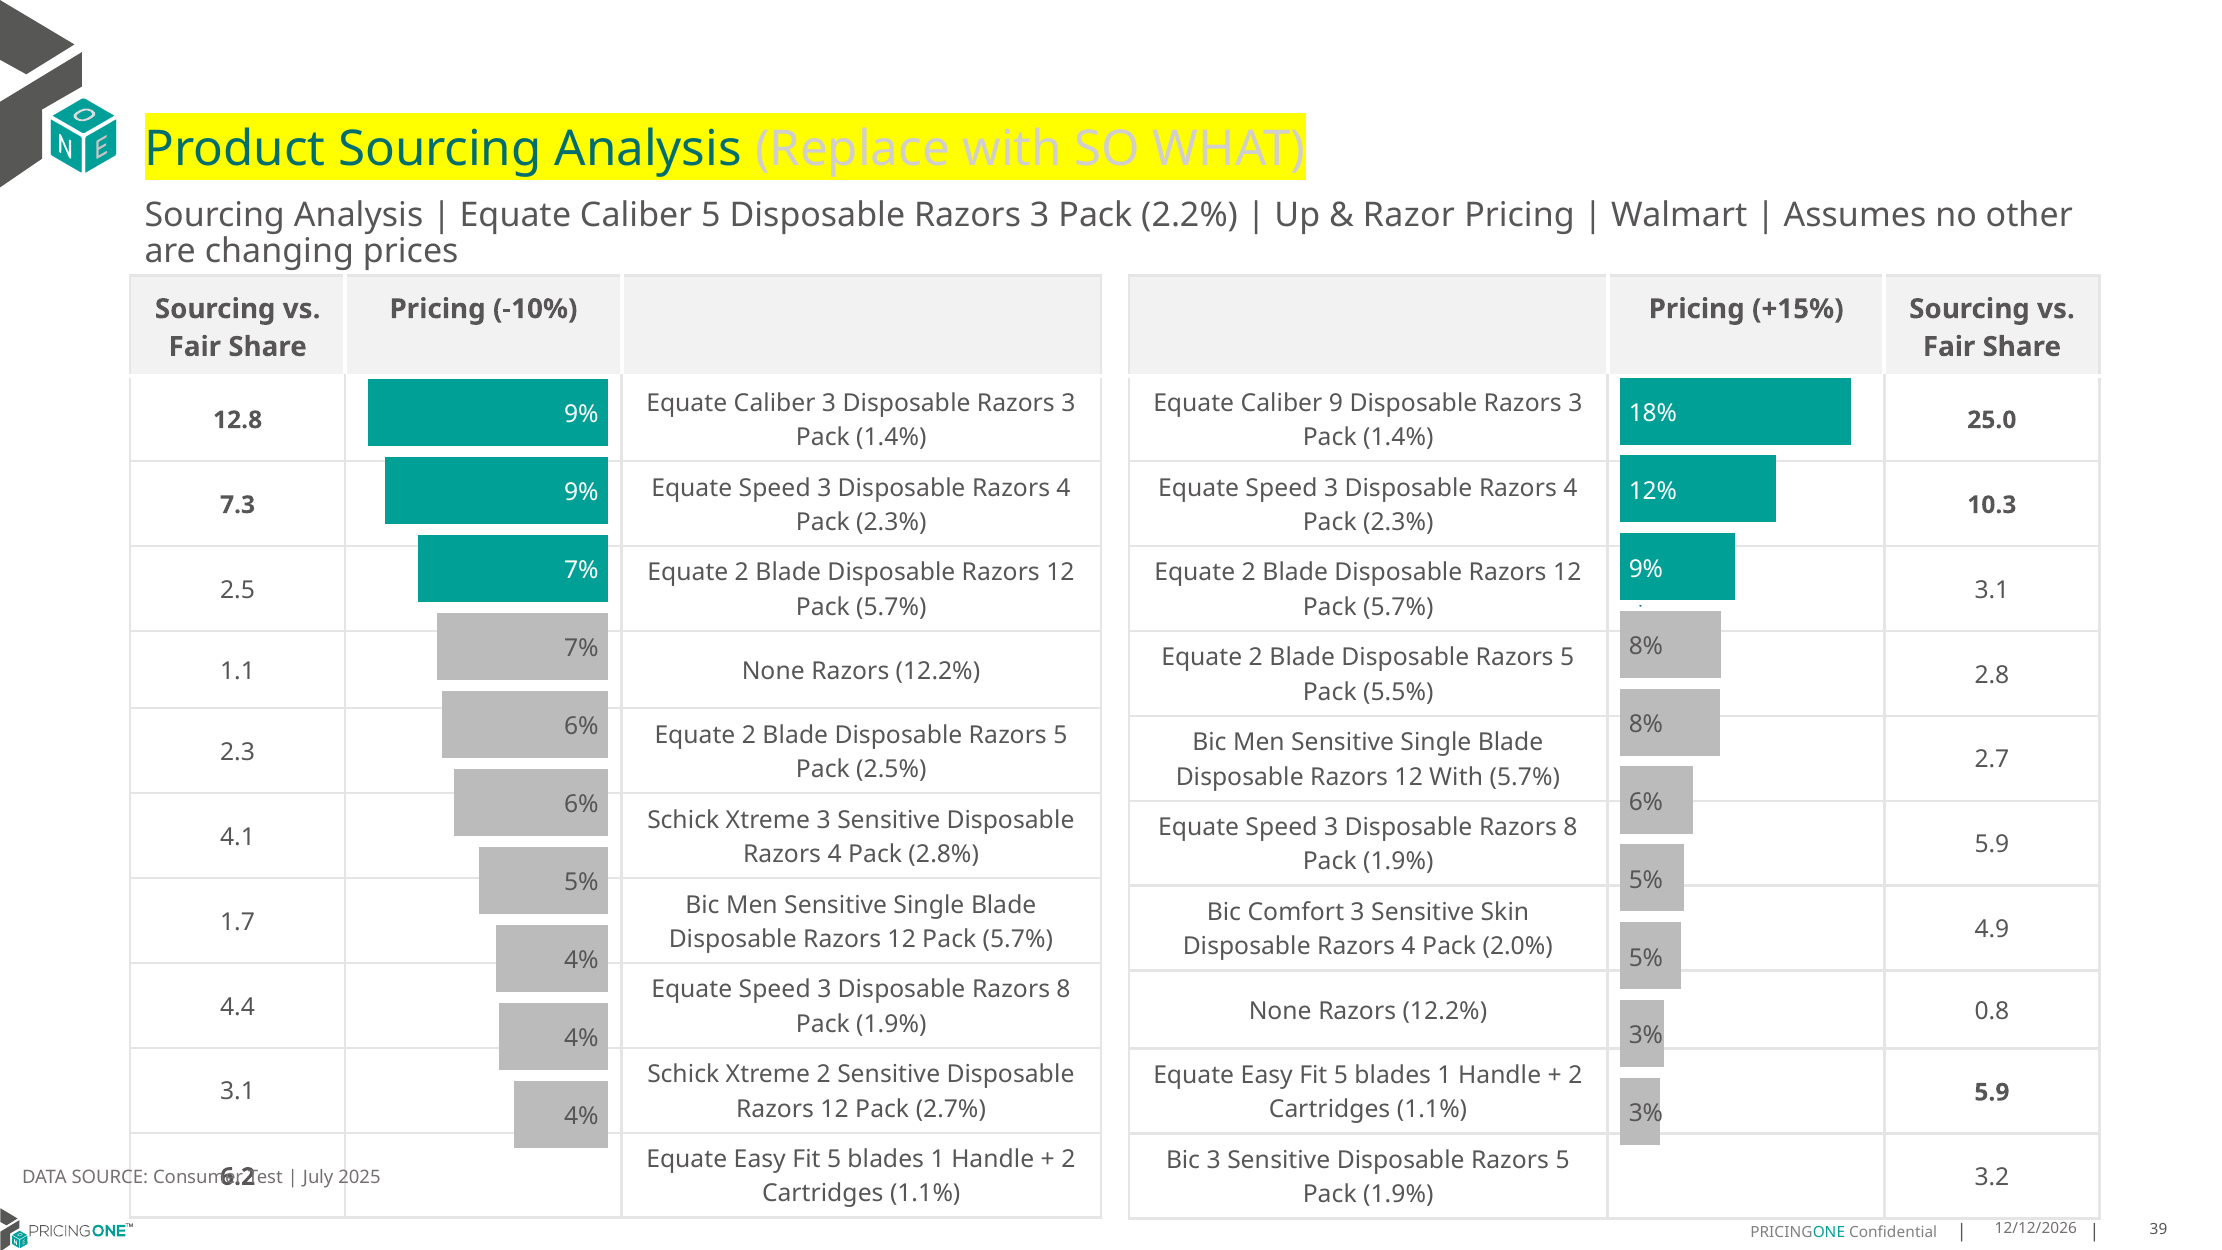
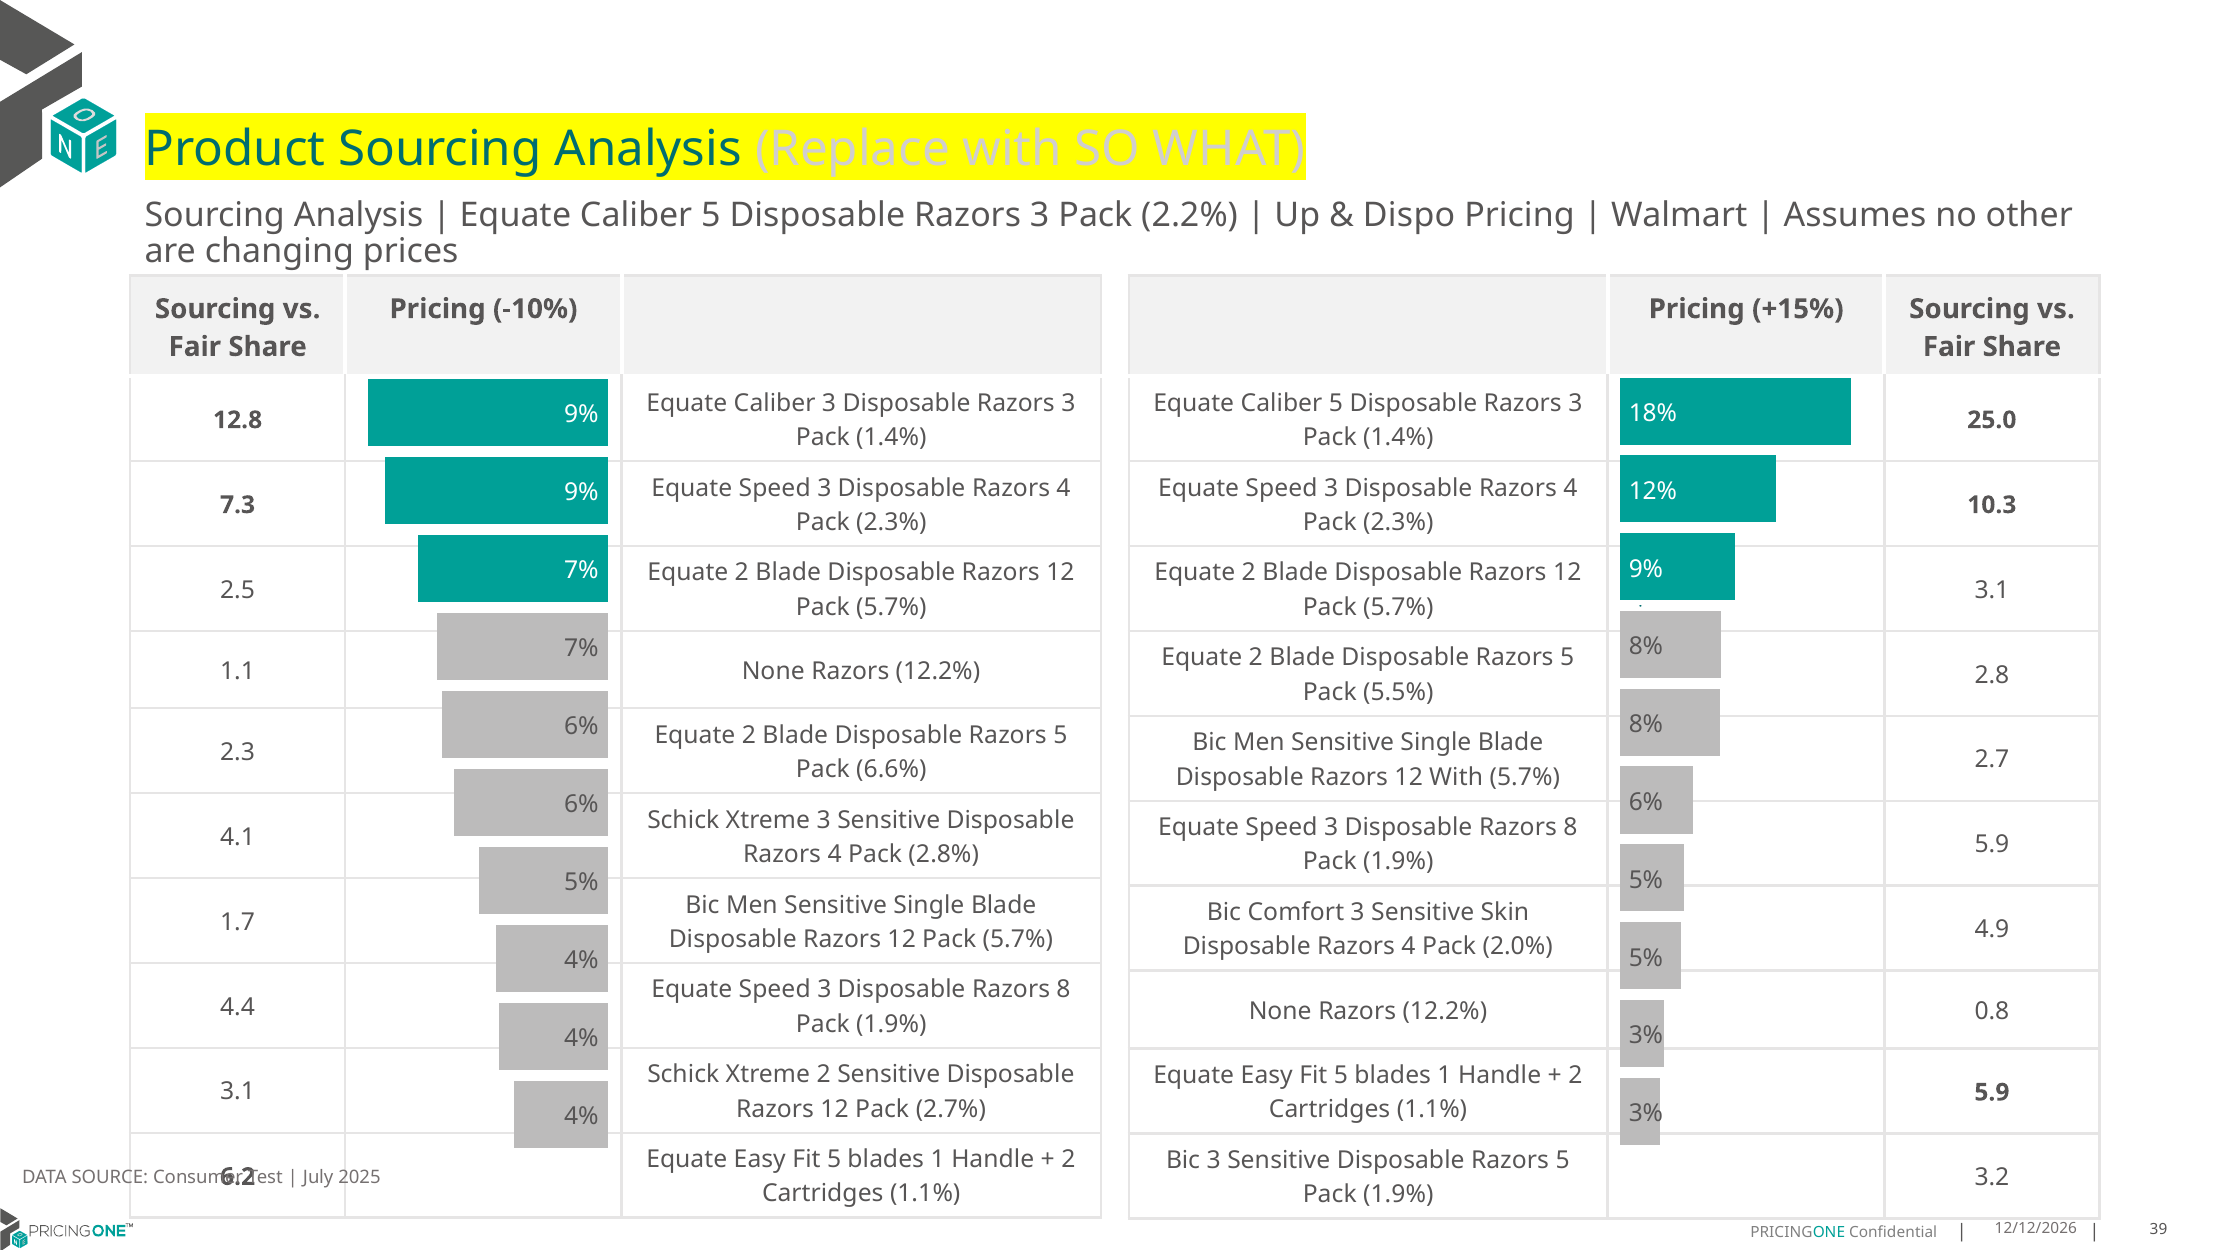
Razor: Razor -> Dispo
9 at (1336, 403): 9 -> 5
2.5%: 2.5% -> 6.6%
